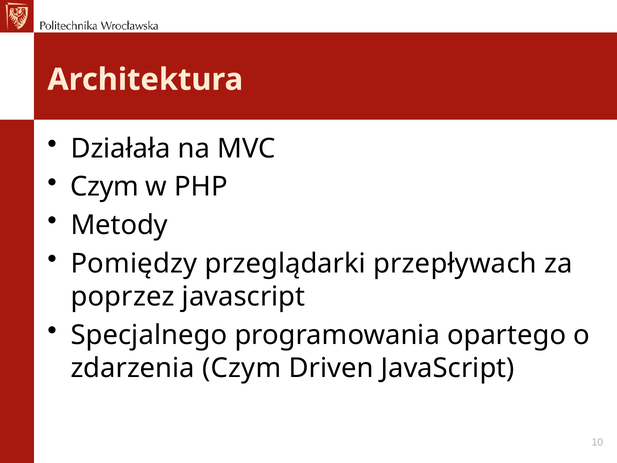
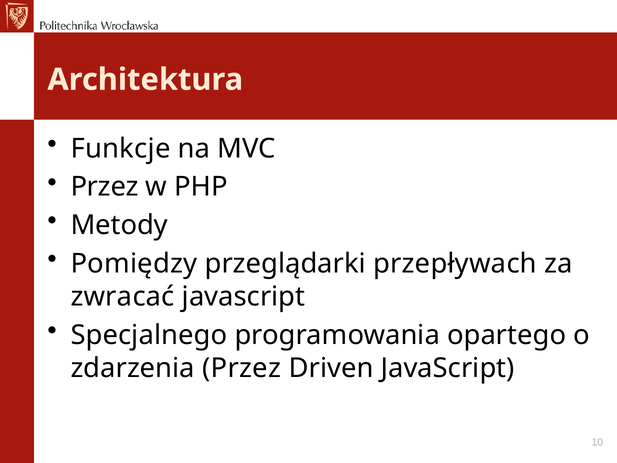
Działała: Działała -> Funkcje
Czym at (105, 187): Czym -> Przez
poprzez: poprzez -> zwracać
zdarzenia Czym: Czym -> Przez
